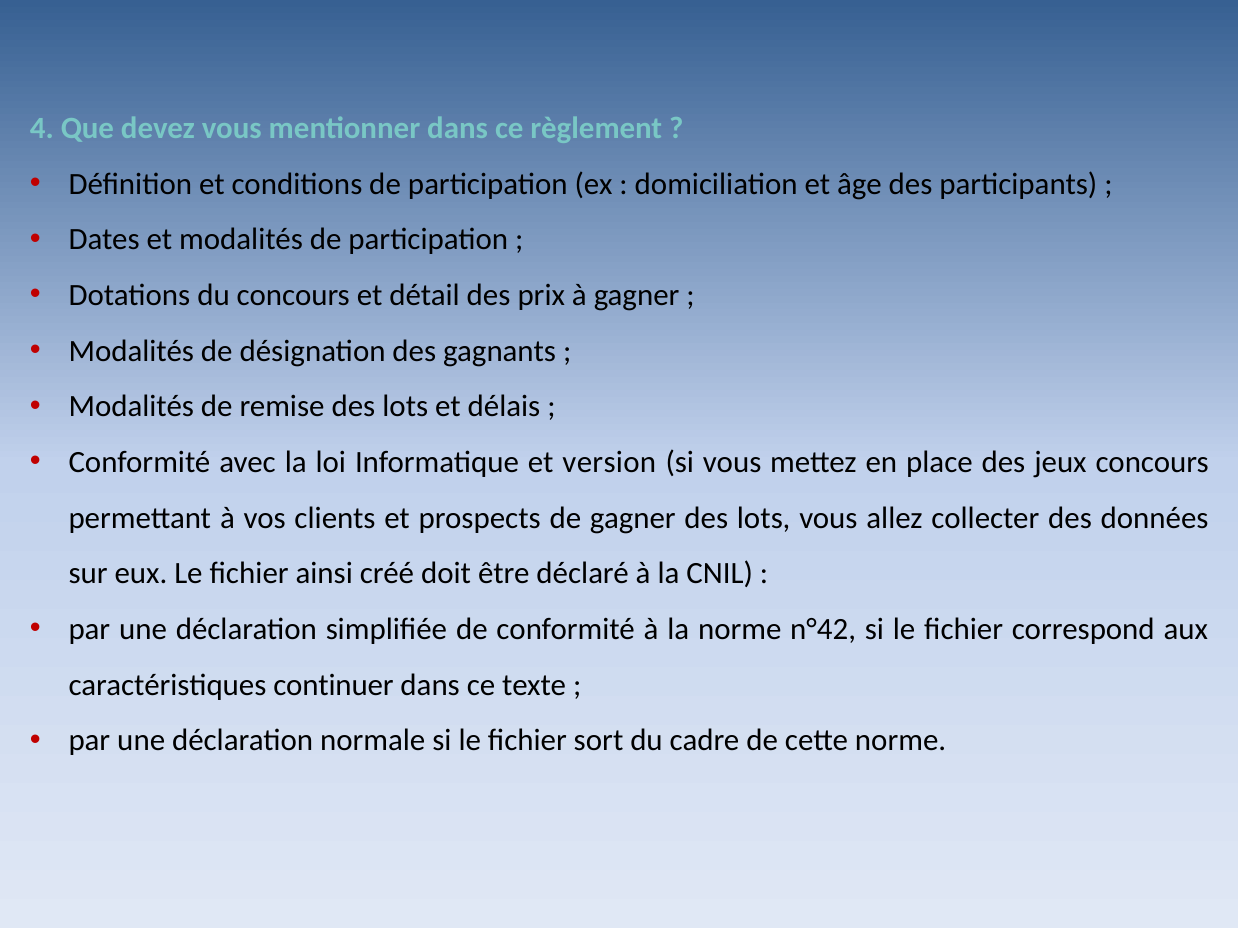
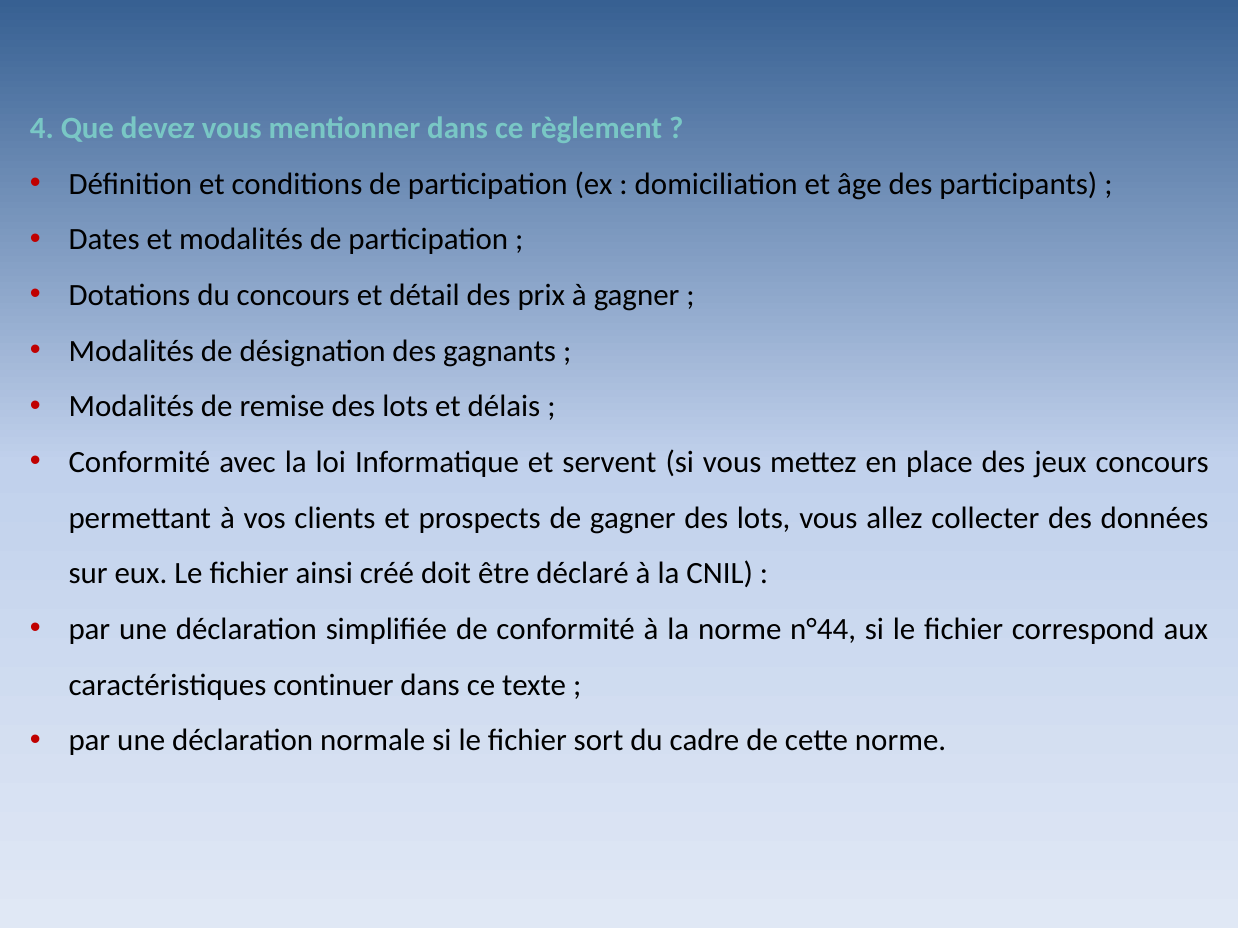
version: version -> servent
n°42: n°42 -> n°44
